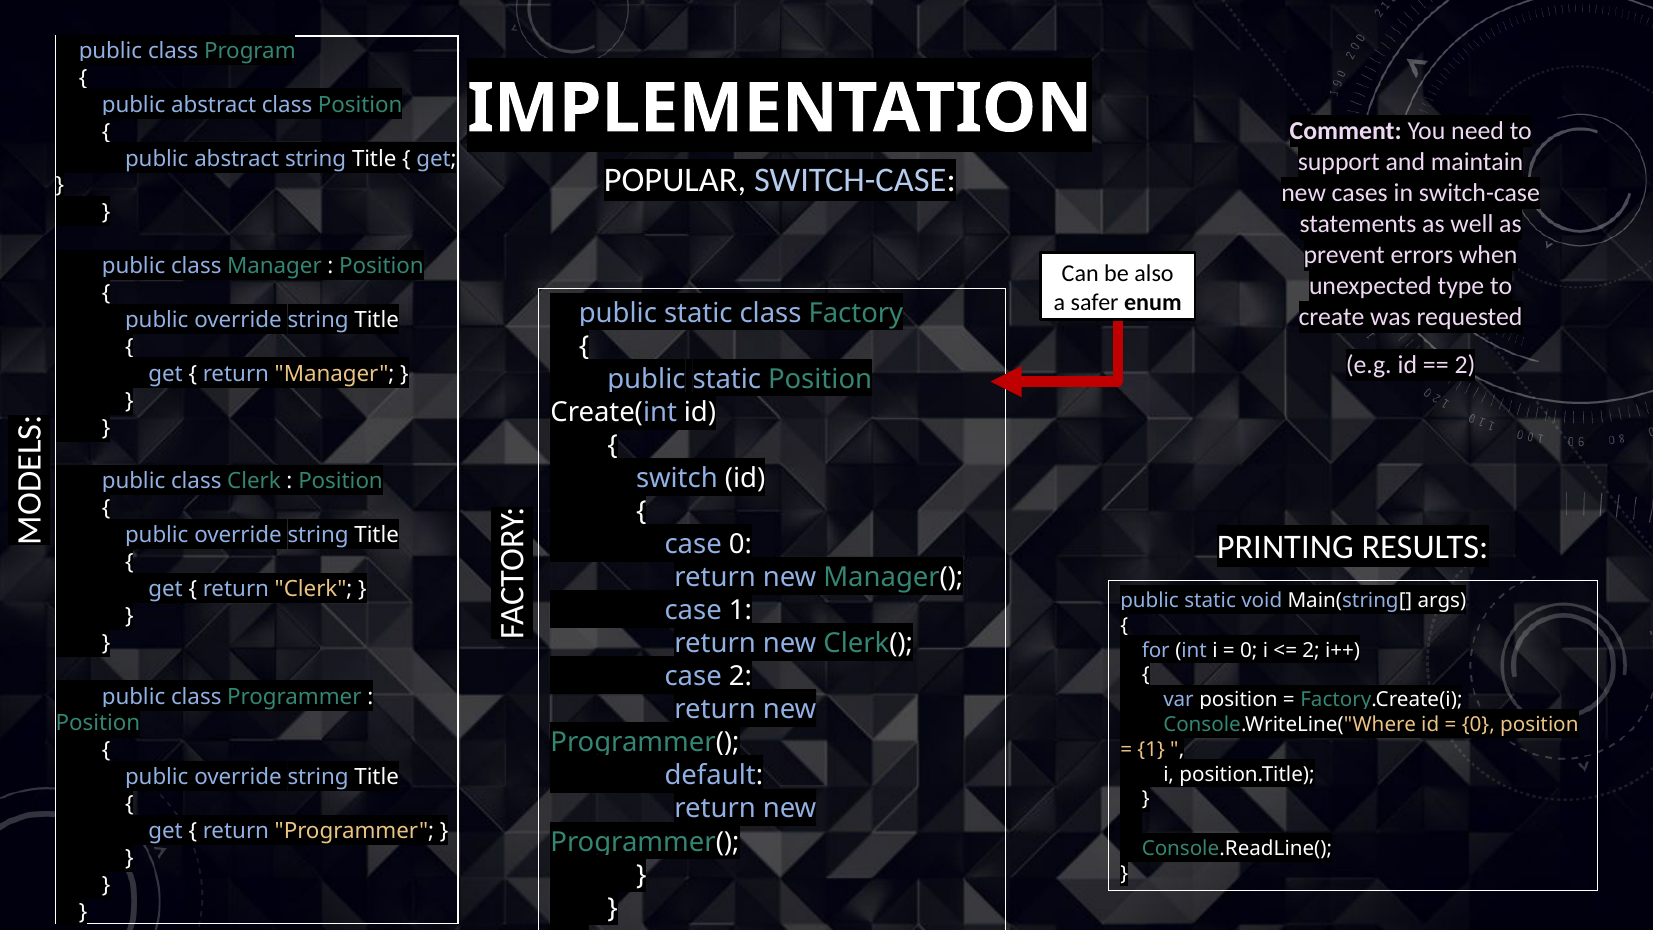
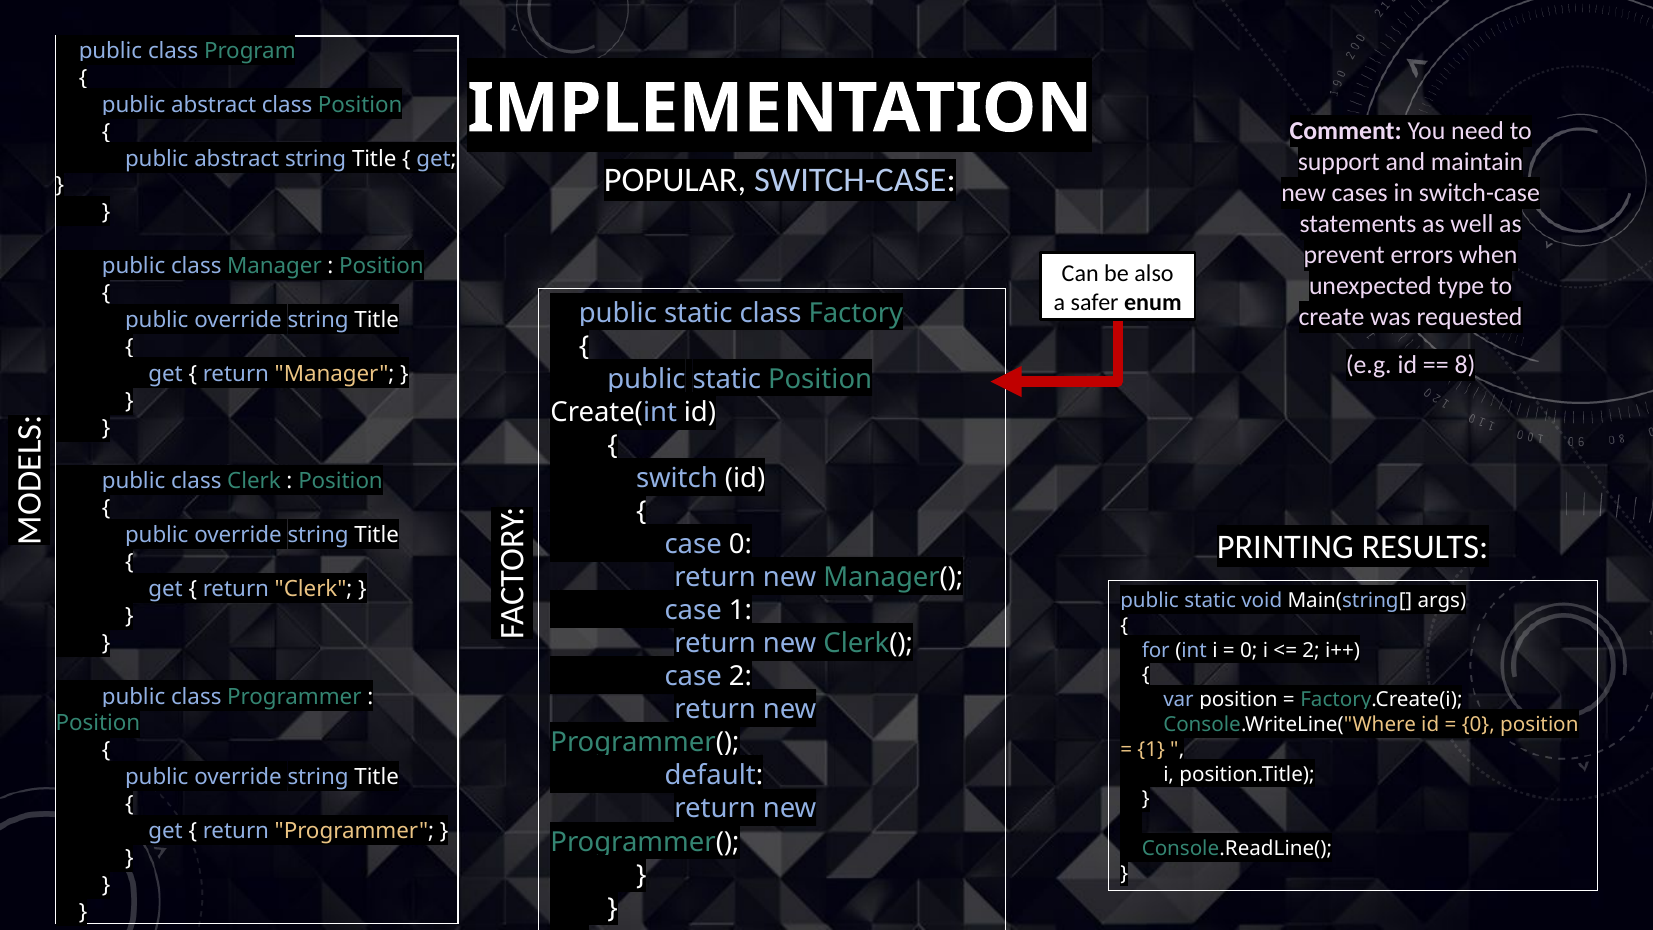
2 at (1465, 365): 2 -> 8
